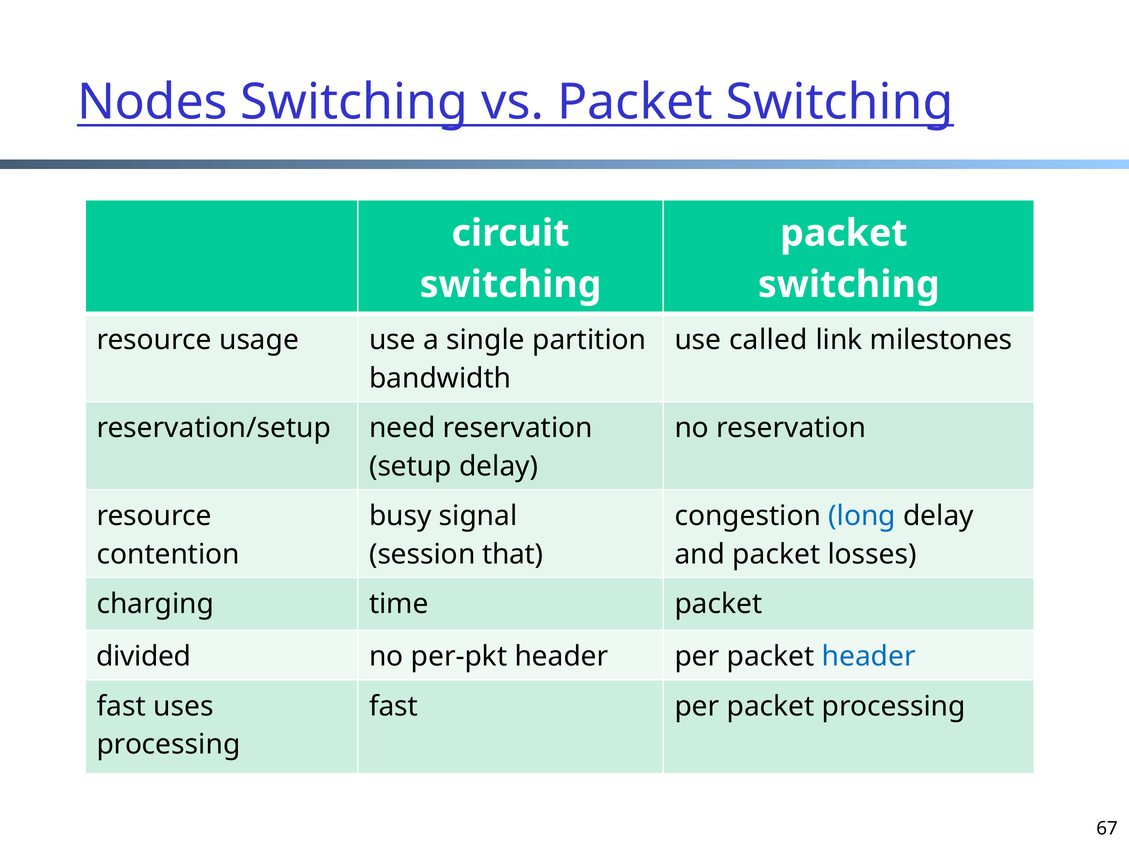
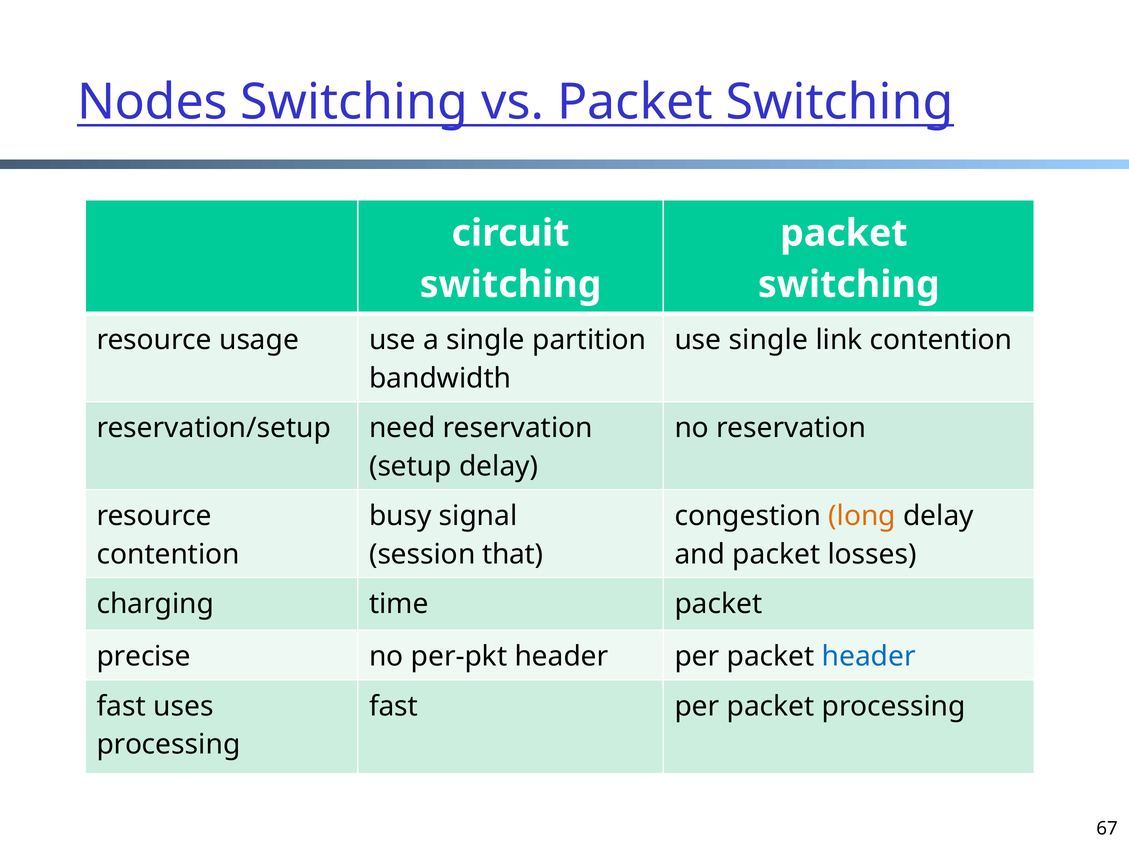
use called: called -> single
link milestones: milestones -> contention
long colour: blue -> orange
divided: divided -> precise
